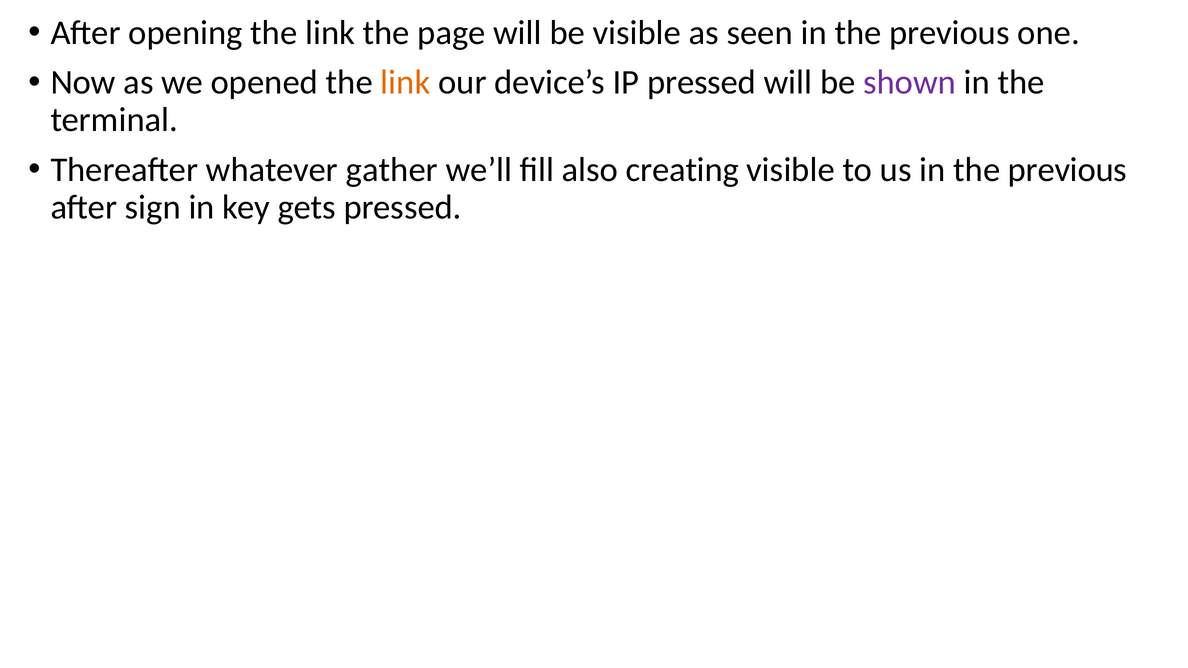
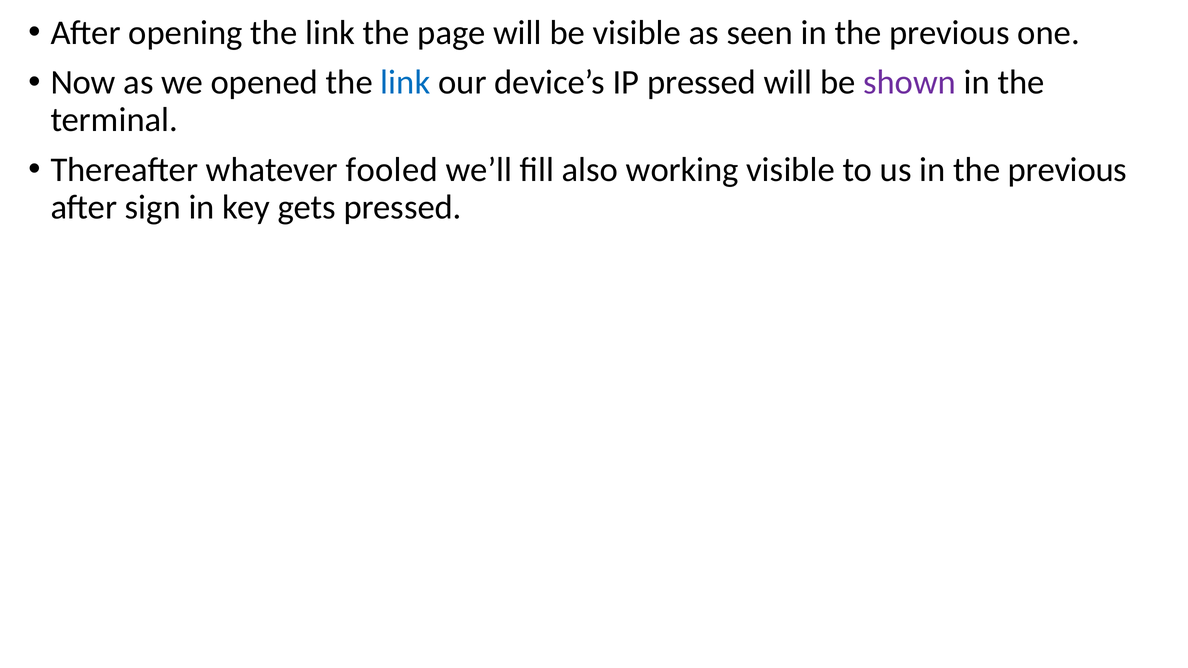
link at (405, 83) colour: orange -> blue
gather: gather -> fooled
creating: creating -> working
